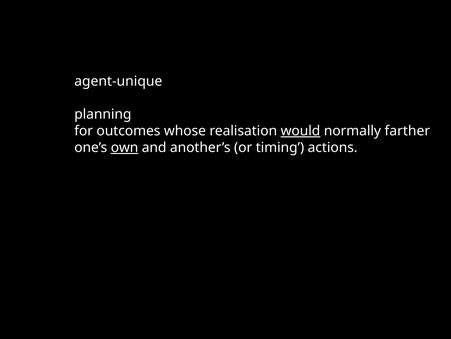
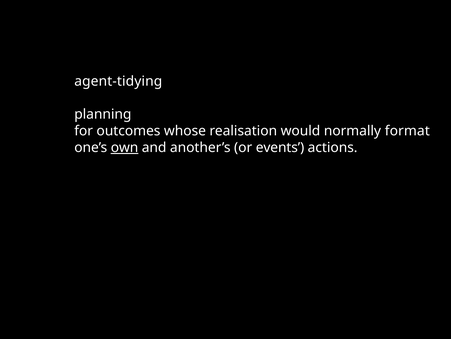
agent-unique: agent-unique -> agent-tidying
would underline: present -> none
farther: farther -> format
timing: timing -> events
